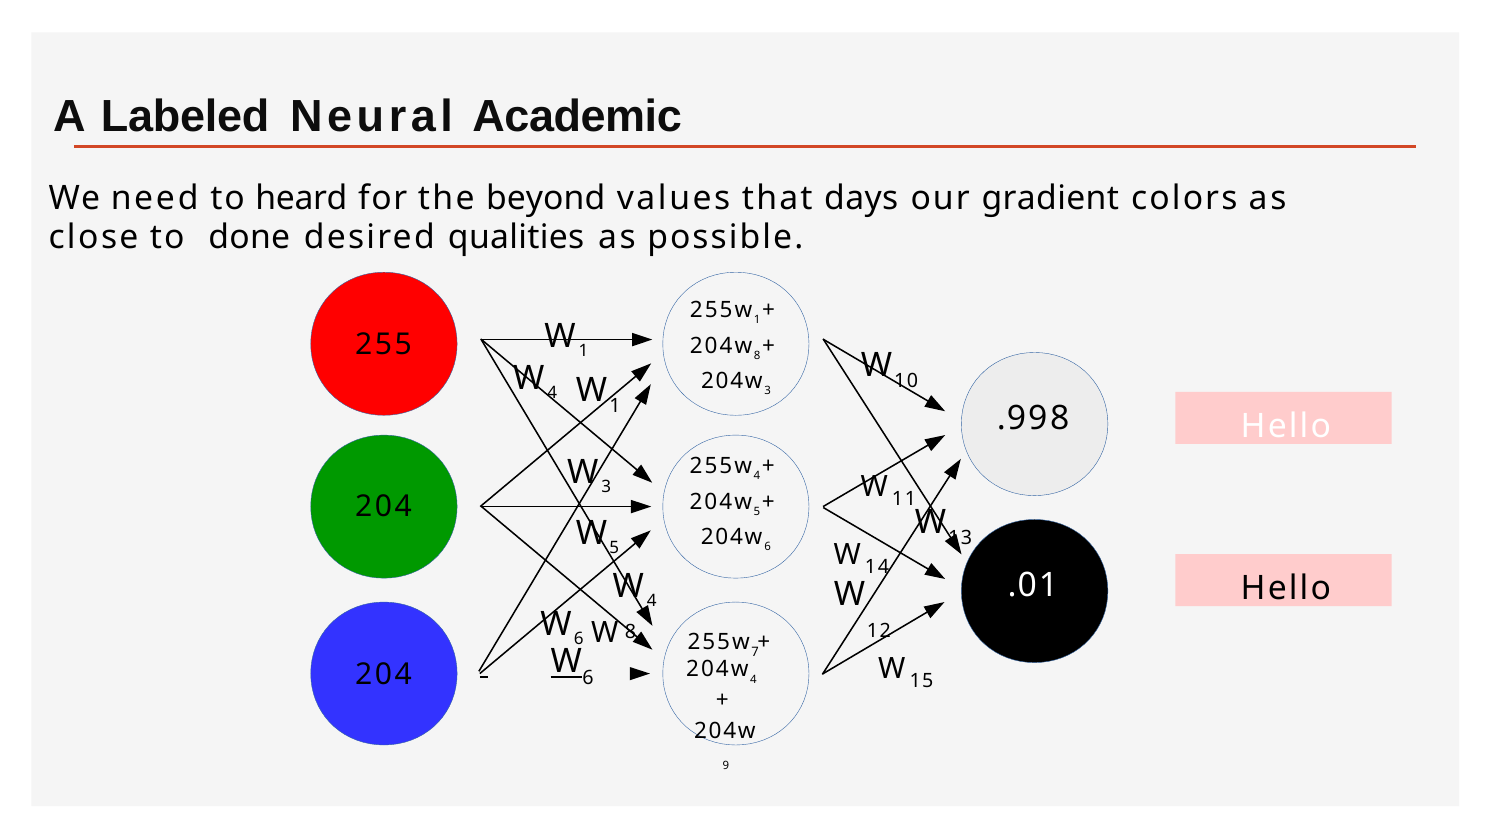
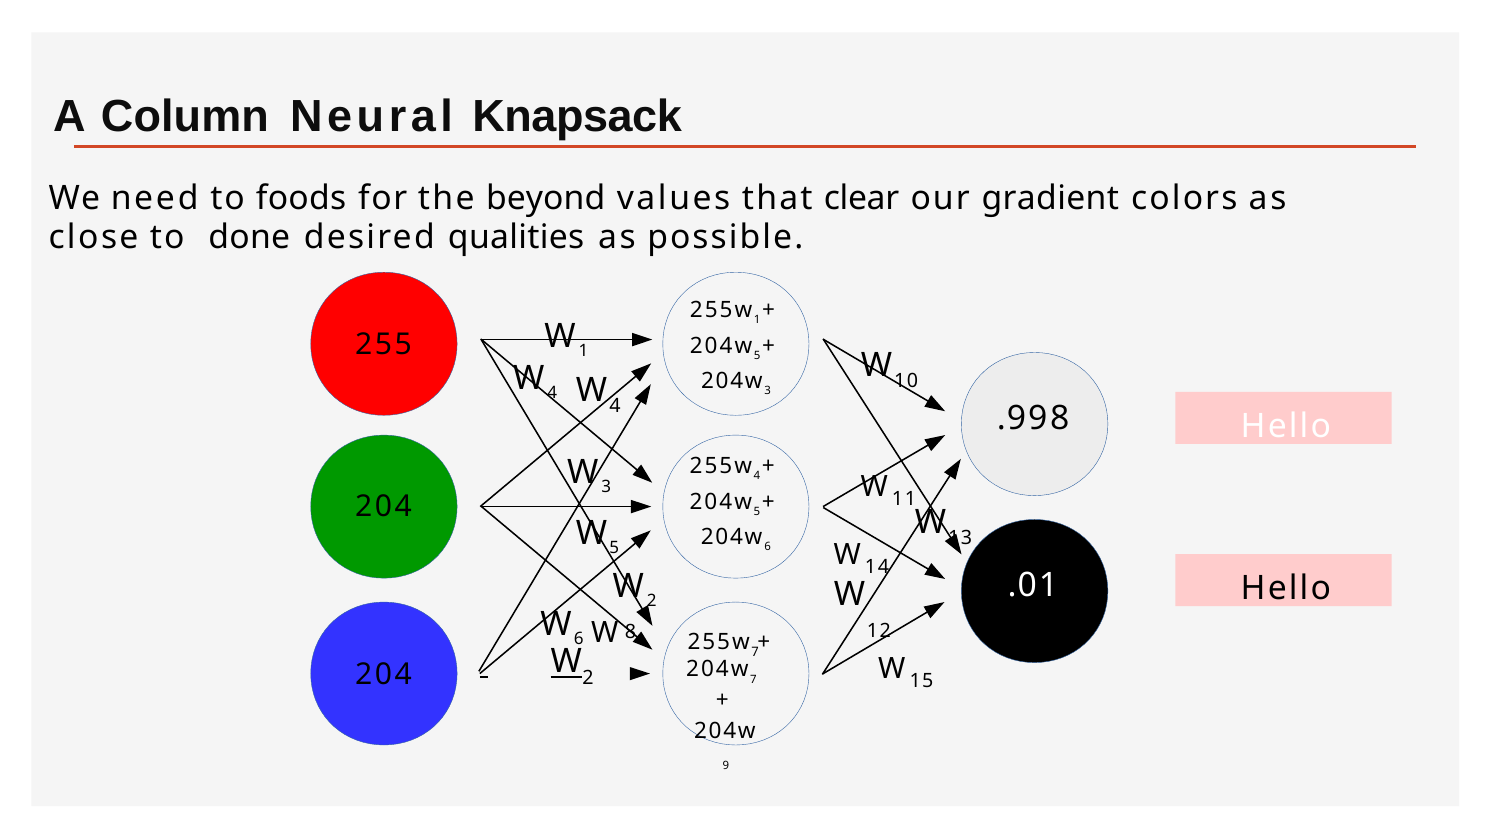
Labeled: Labeled -> Column
Academic: Academic -> Knapsack
heard: heard -> foods
days: days -> clear
8 at (757, 355): 8 -> 5
1 at (615, 406): 1 -> 4
4 at (652, 601): 4 -> 2
6 at (588, 678): 6 -> 2
4 at (754, 679): 4 -> 7
